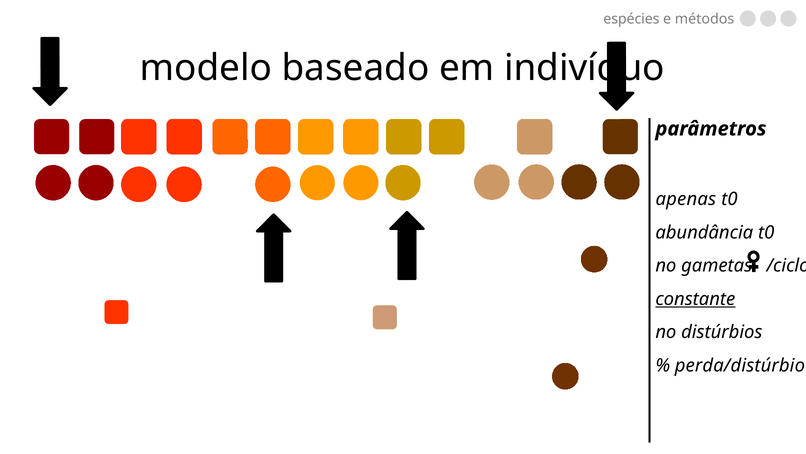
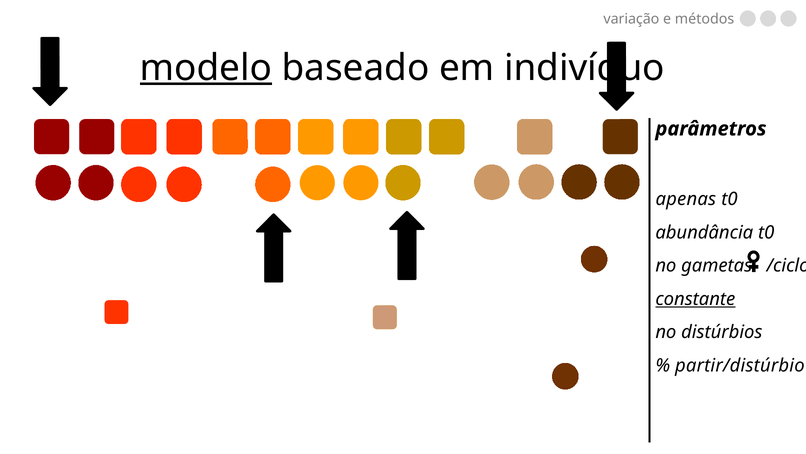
espécies: espécies -> variação
modelo underline: none -> present
perda/distúrbio: perda/distúrbio -> partir/distúrbio
